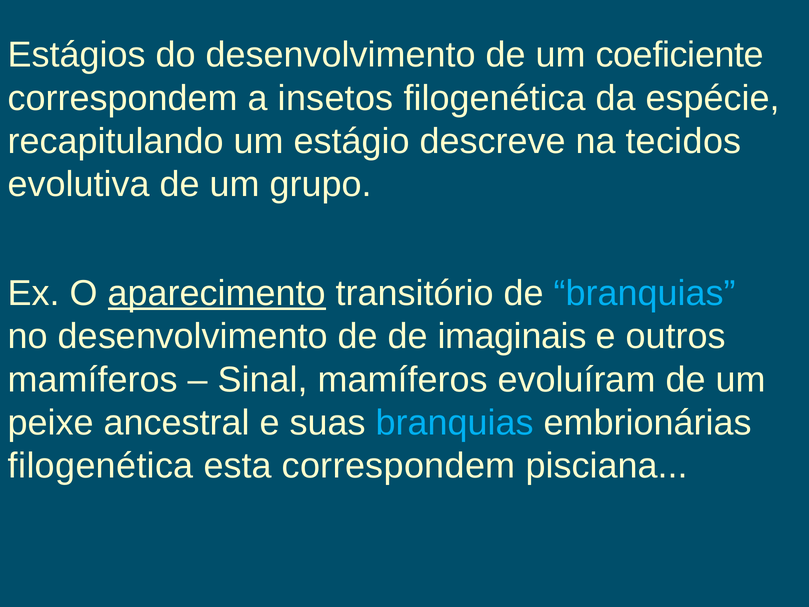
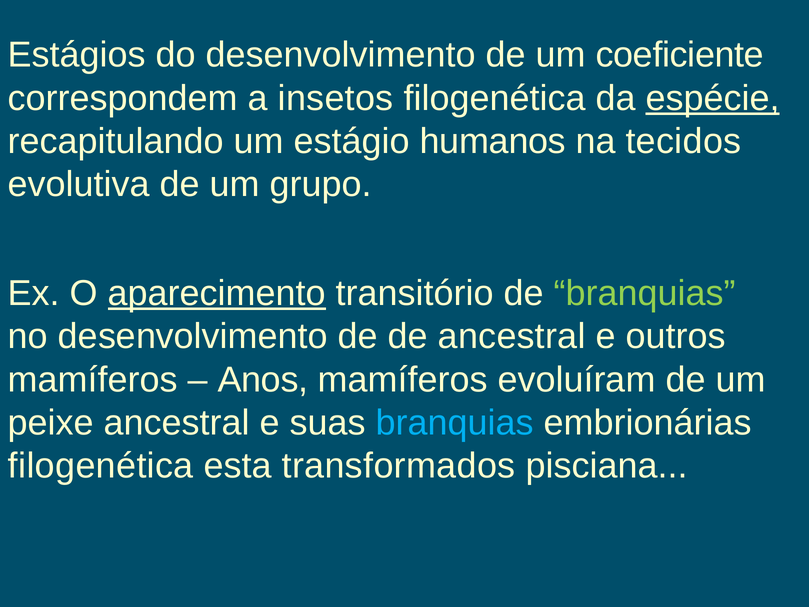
espécie underline: none -> present
descreve: descreve -> humanos
branquias at (645, 293) colour: light blue -> light green
de imaginais: imaginais -> ancestral
Sinal: Sinal -> Anos
esta correspondem: correspondem -> transformados
